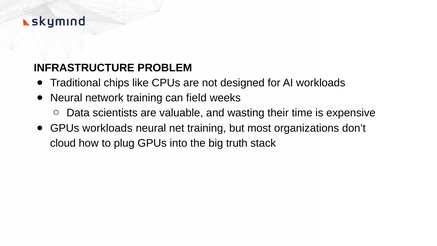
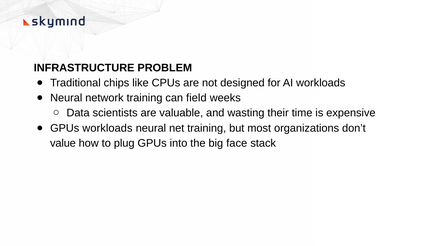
cloud: cloud -> value
truth: truth -> face
